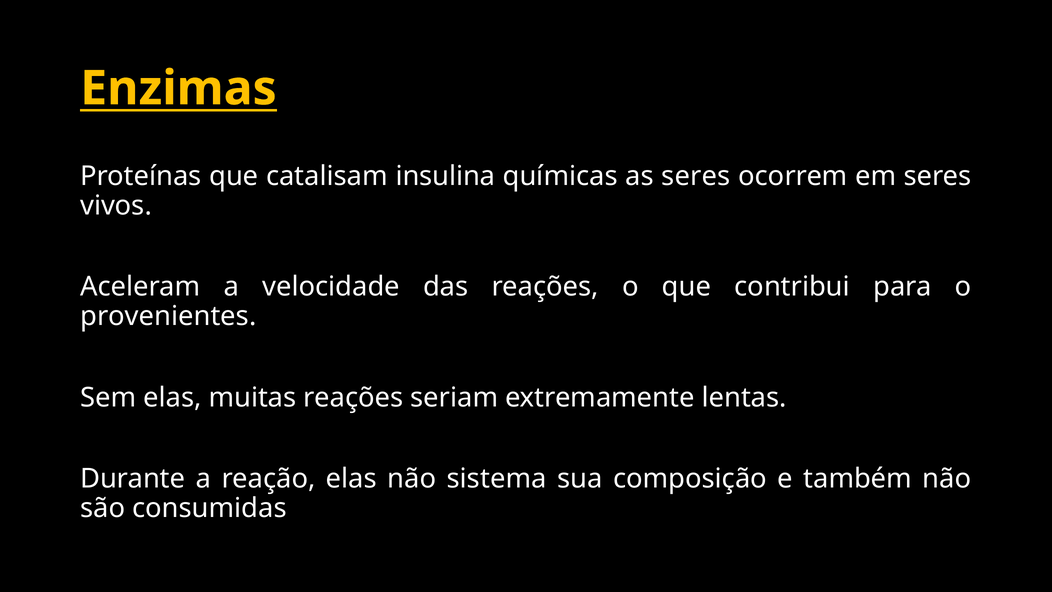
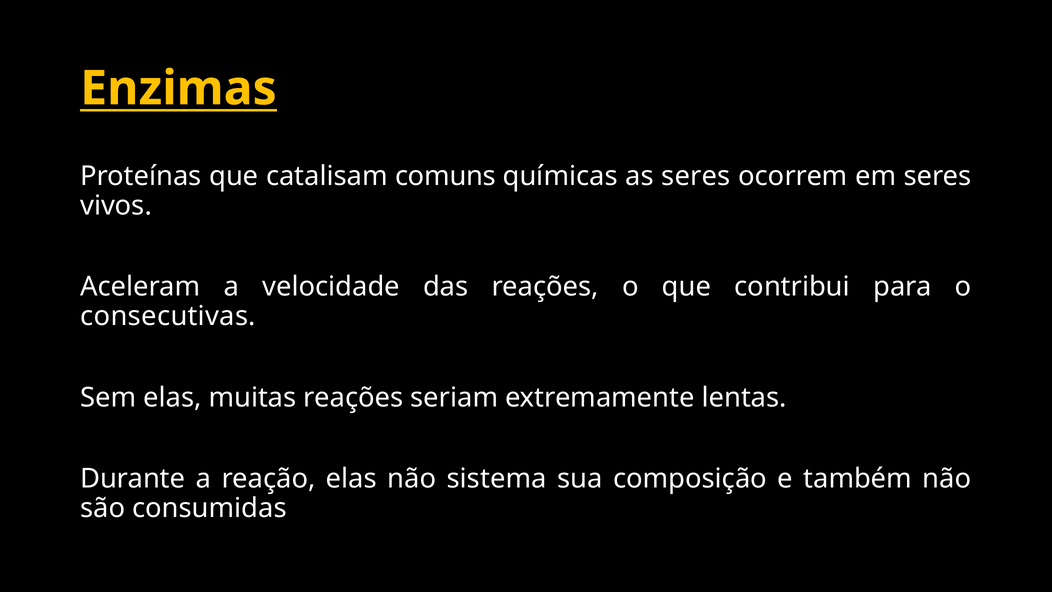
insulina: insulina -> comuns
provenientes: provenientes -> consecutivas
